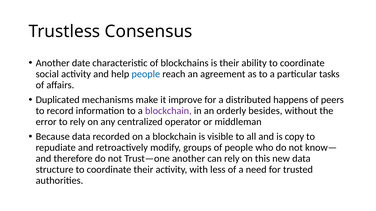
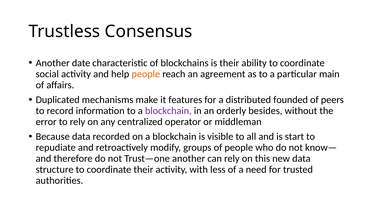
people at (146, 74) colour: blue -> orange
tasks: tasks -> main
improve: improve -> features
happens: happens -> founded
copy: copy -> start
